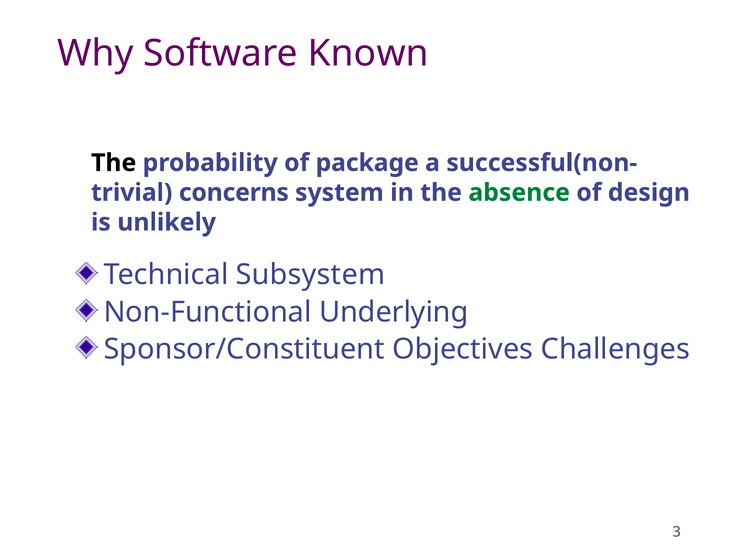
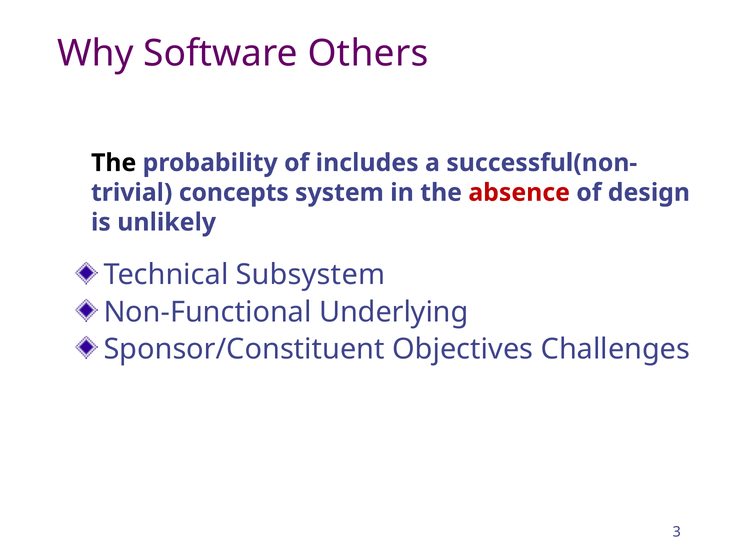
Known: Known -> Others
package: package -> includes
concerns: concerns -> concepts
absence colour: green -> red
